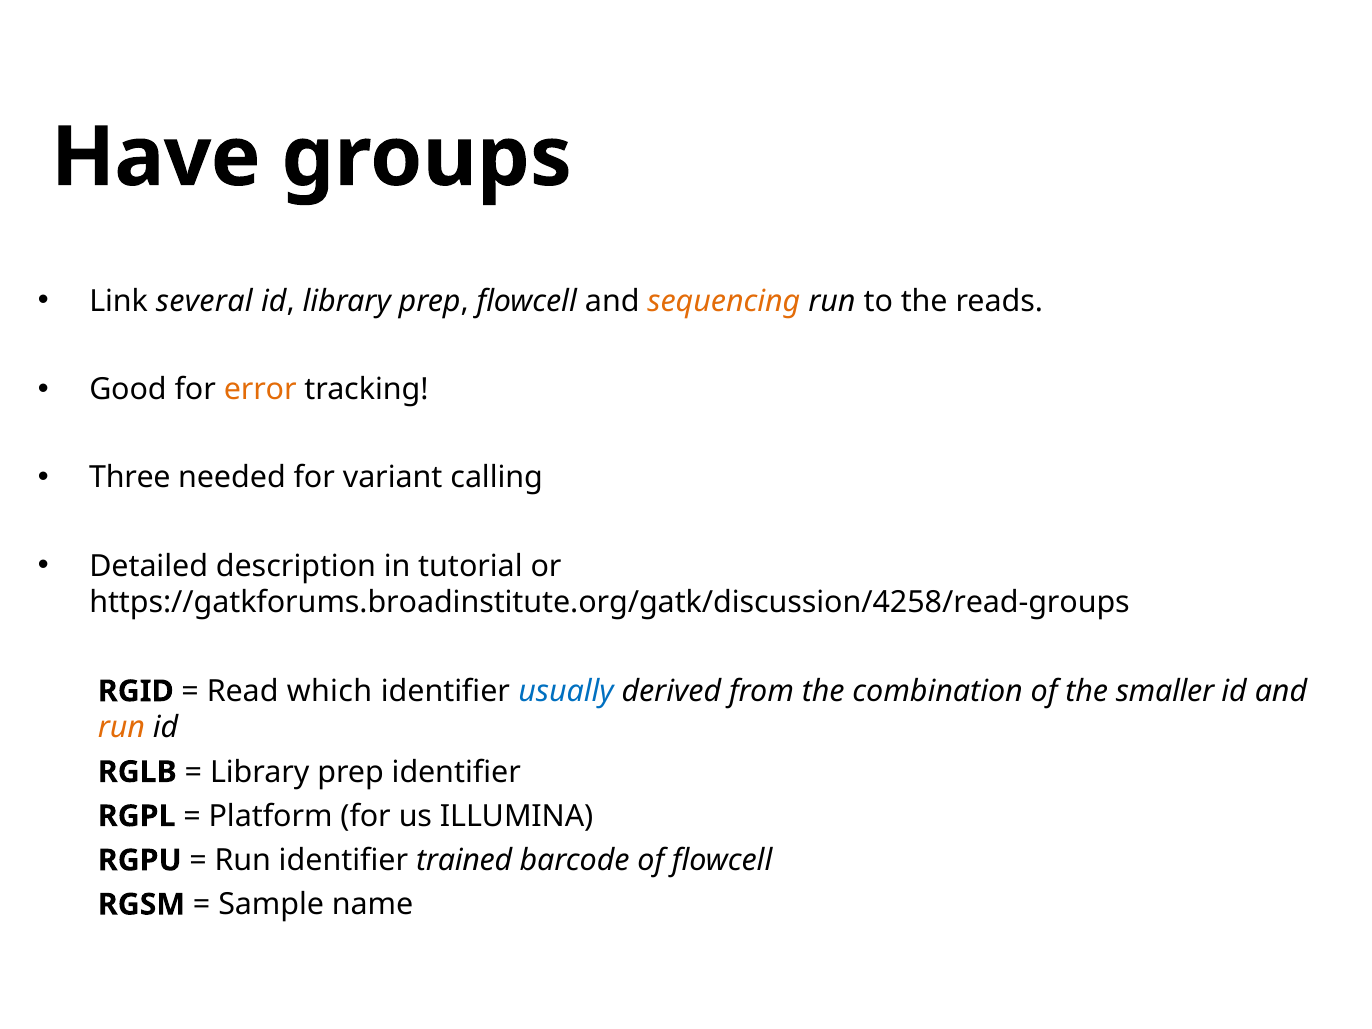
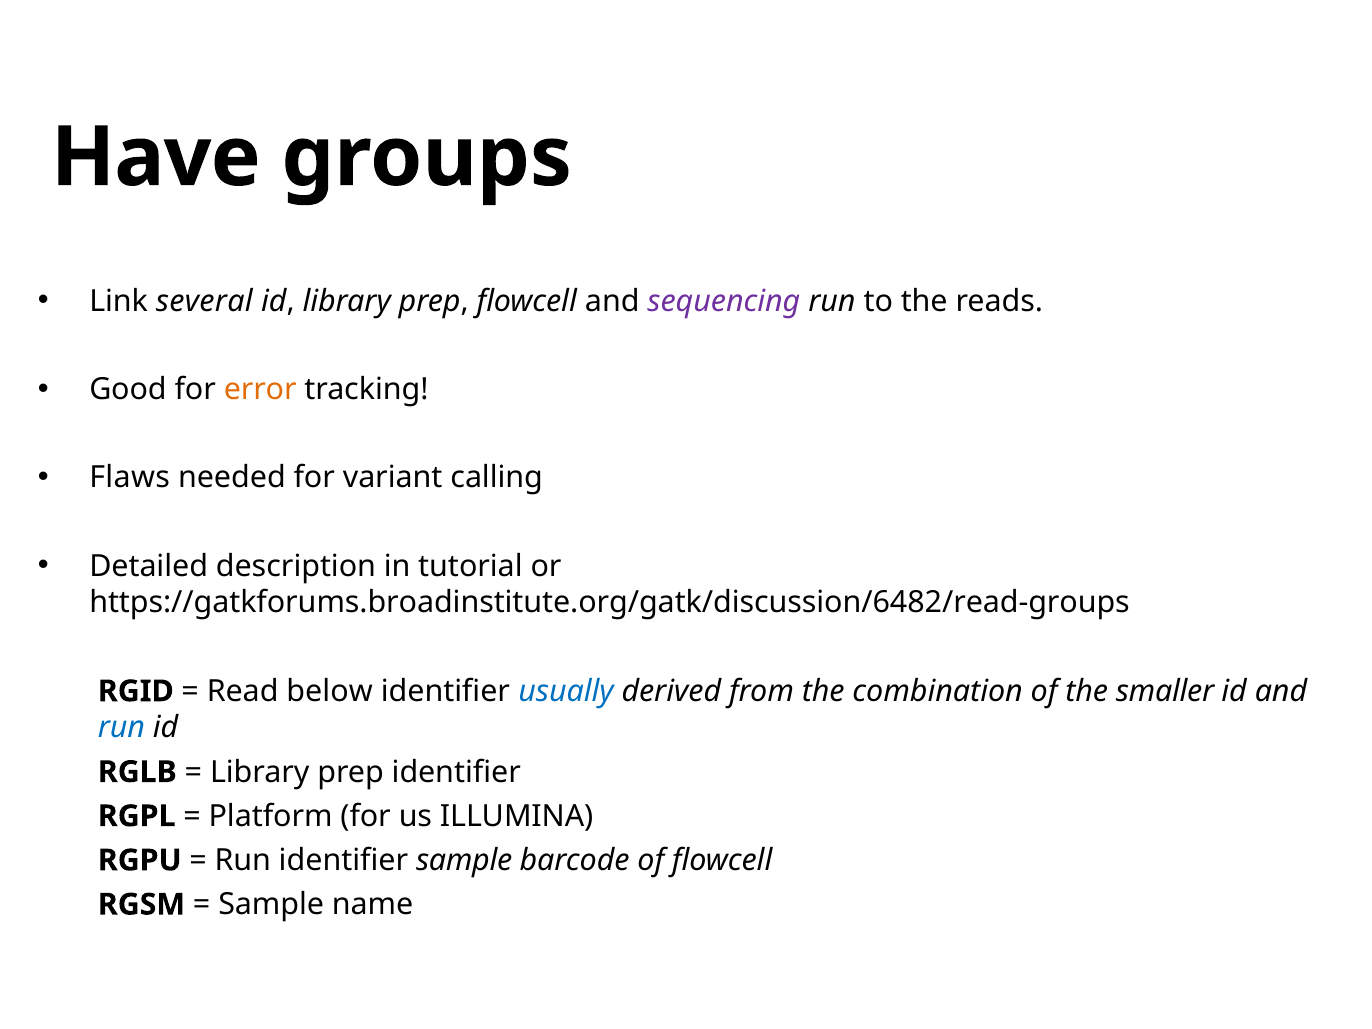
sequencing colour: orange -> purple
Three: Three -> Flaws
https://gatkforums.broadinstitute.org/gatk/discussion/4258/read-groups: https://gatkforums.broadinstitute.org/gatk/discussion/4258/read-groups -> https://gatkforums.broadinstitute.org/gatk/discussion/6482/read-groups
which: which -> below
run at (121, 728) colour: orange -> blue
identifier trained: trained -> sample
